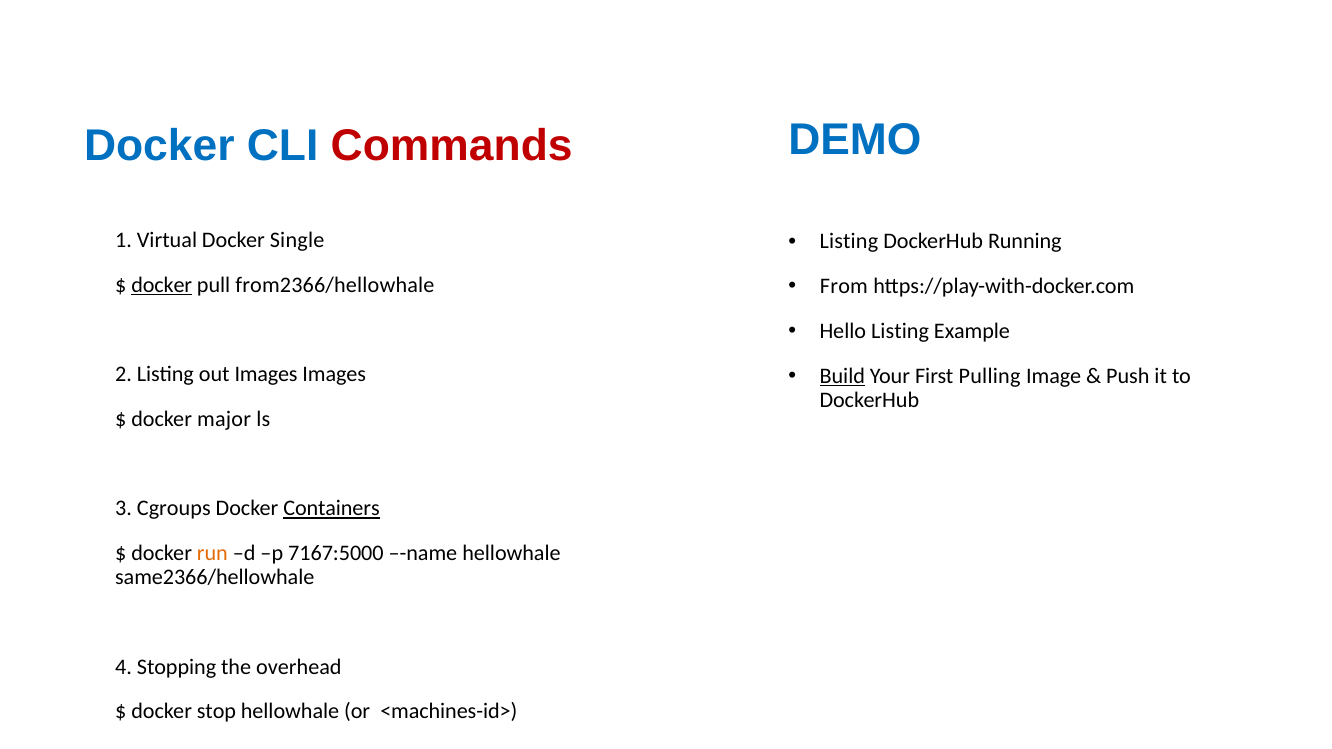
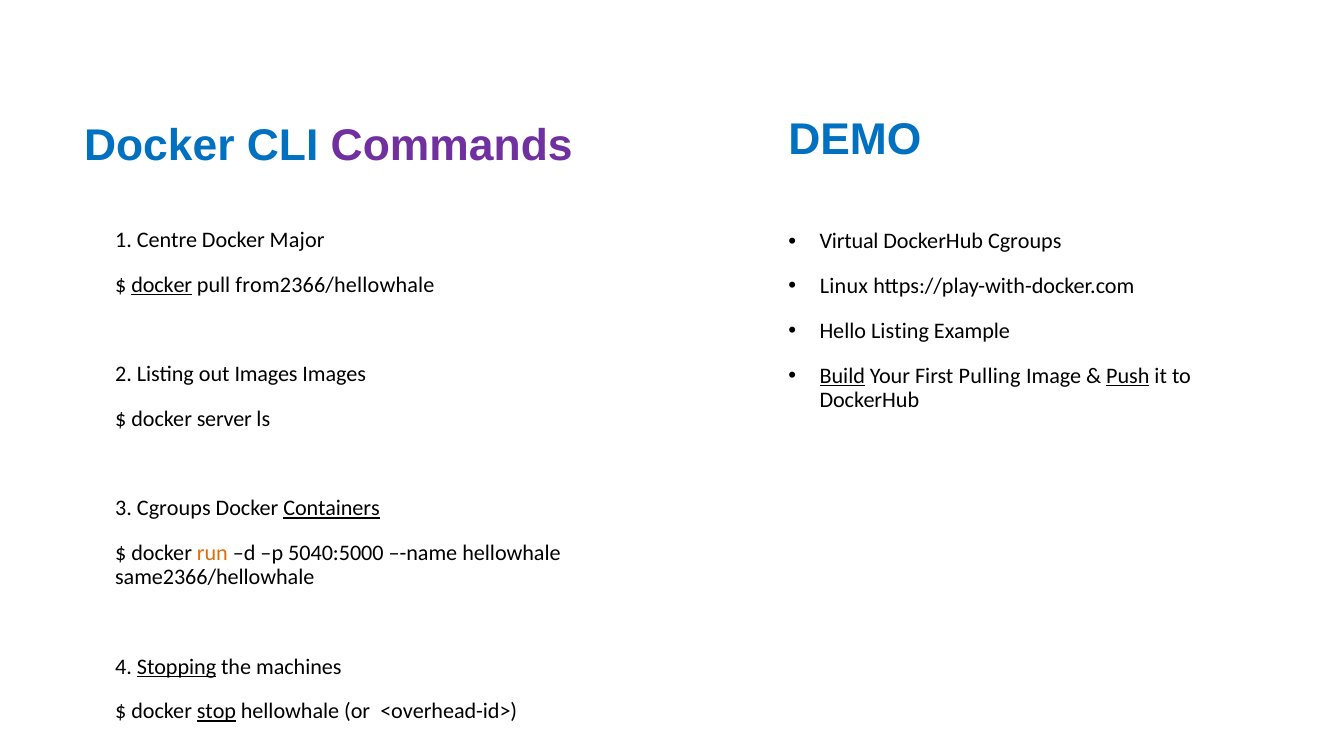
Commands colour: red -> purple
Listing at (849, 242): Listing -> Virtual
DockerHub Running: Running -> Cgroups
Virtual: Virtual -> Centre
Single: Single -> Major
From: From -> Linux
Push underline: none -> present
major: major -> server
7167:5000: 7167:5000 -> 5040:5000
Stopping underline: none -> present
overhead: overhead -> machines
stop underline: none -> present
<machines-id>: <machines-id> -> <overhead-id>
